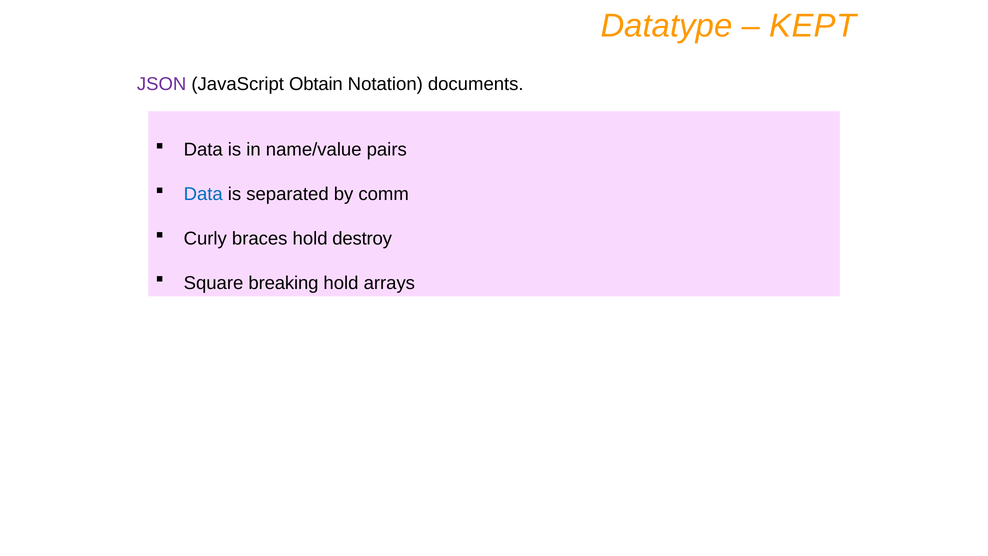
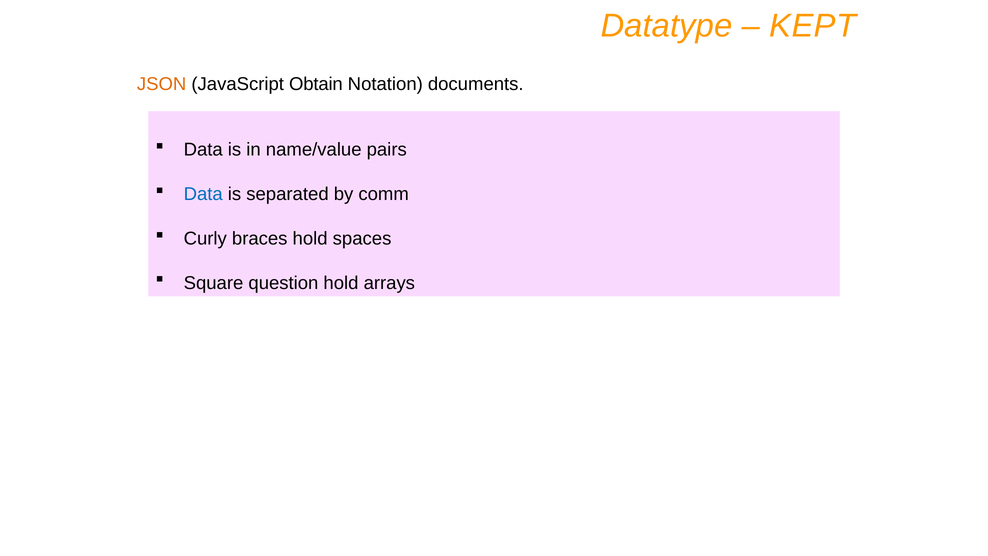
JSON colour: purple -> orange
destroy: destroy -> spaces
breaking: breaking -> question
